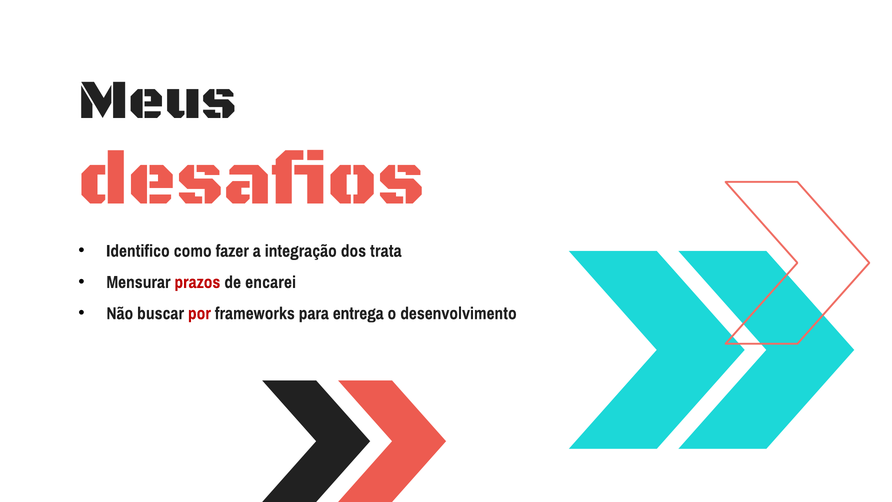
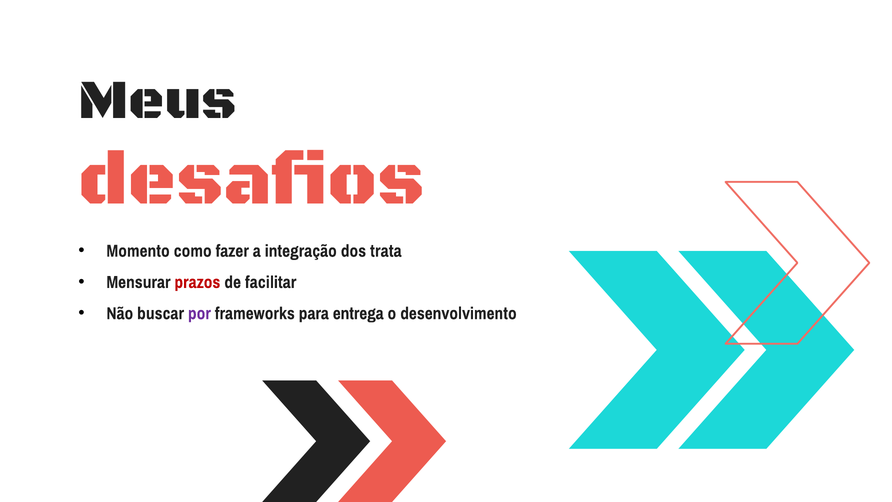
Identifico: Identifico -> Momento
encarei: encarei -> facilitar
por colour: red -> purple
